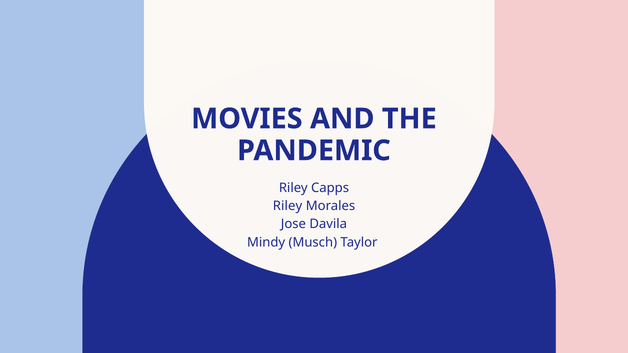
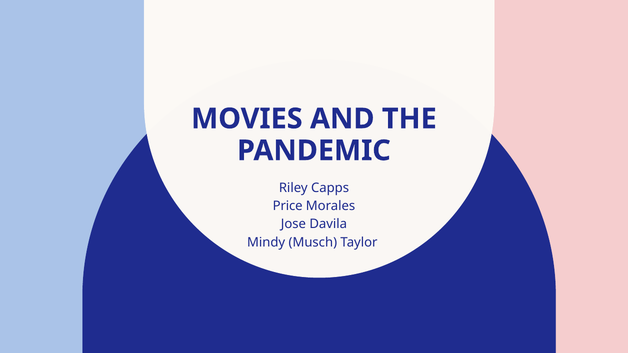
Riley at (288, 206): Riley -> Price
